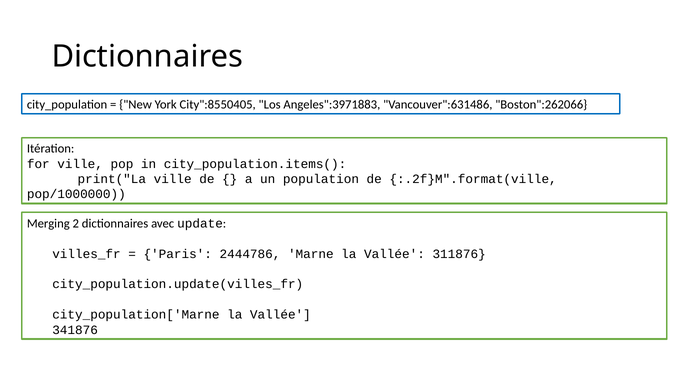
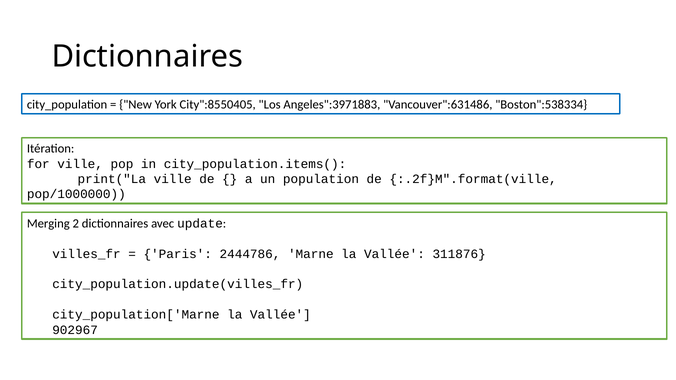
Boston":262066: Boston":262066 -> Boston":538334
341876: 341876 -> 902967
